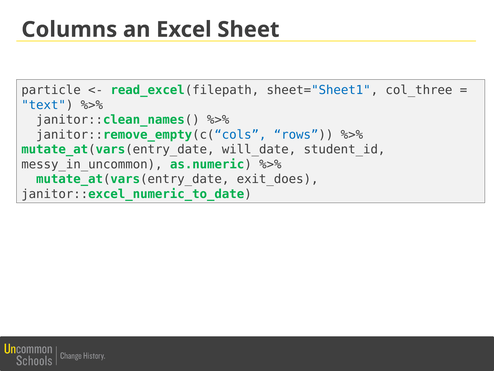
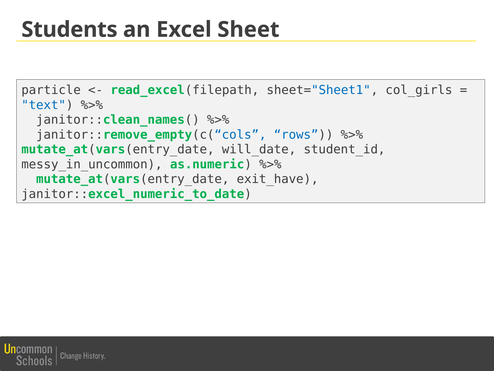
Columns: Columns -> Students
col_three: col_three -> col_girls
exit_does: exit_does -> exit_have
